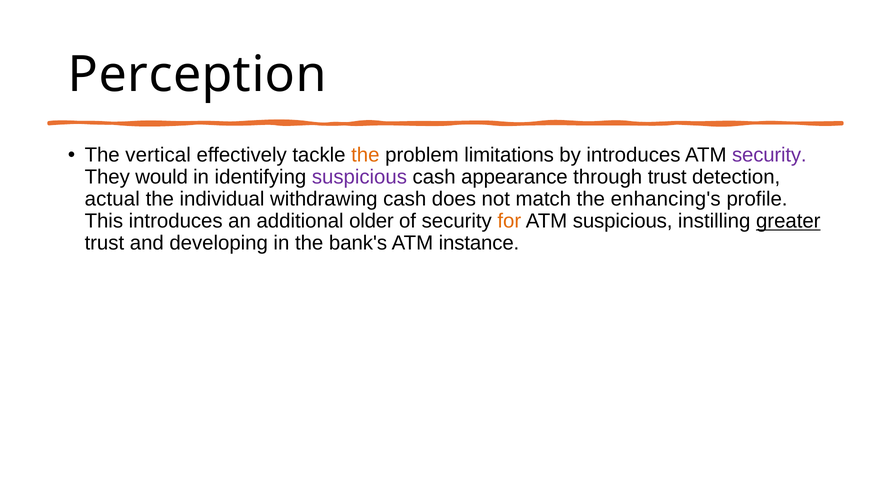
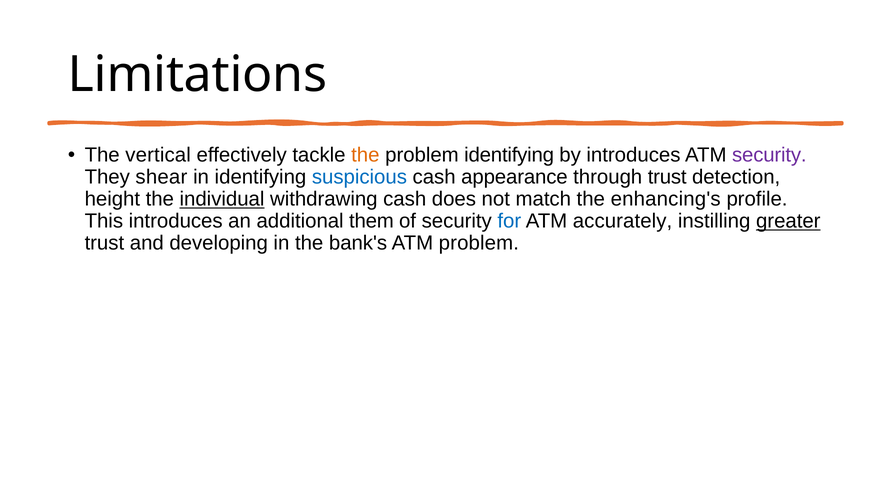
Perception: Perception -> Limitations
problem limitations: limitations -> identifying
would: would -> shear
suspicious at (359, 177) colour: purple -> blue
actual: actual -> height
individual underline: none -> present
older: older -> them
for colour: orange -> blue
ATM suspicious: suspicious -> accurately
ATM instance: instance -> problem
